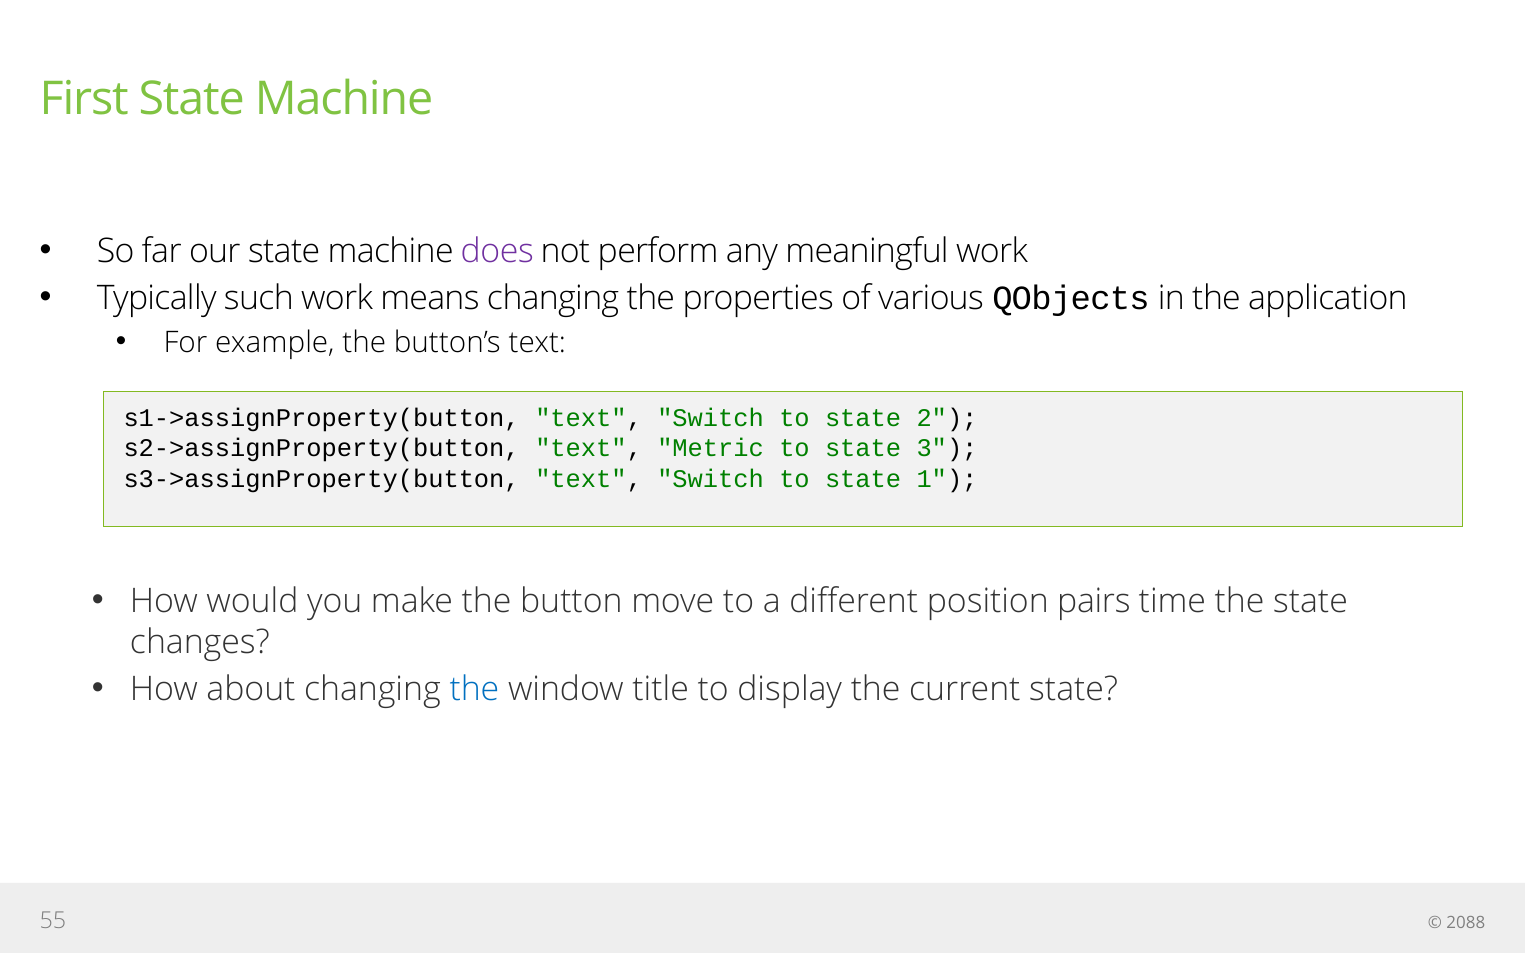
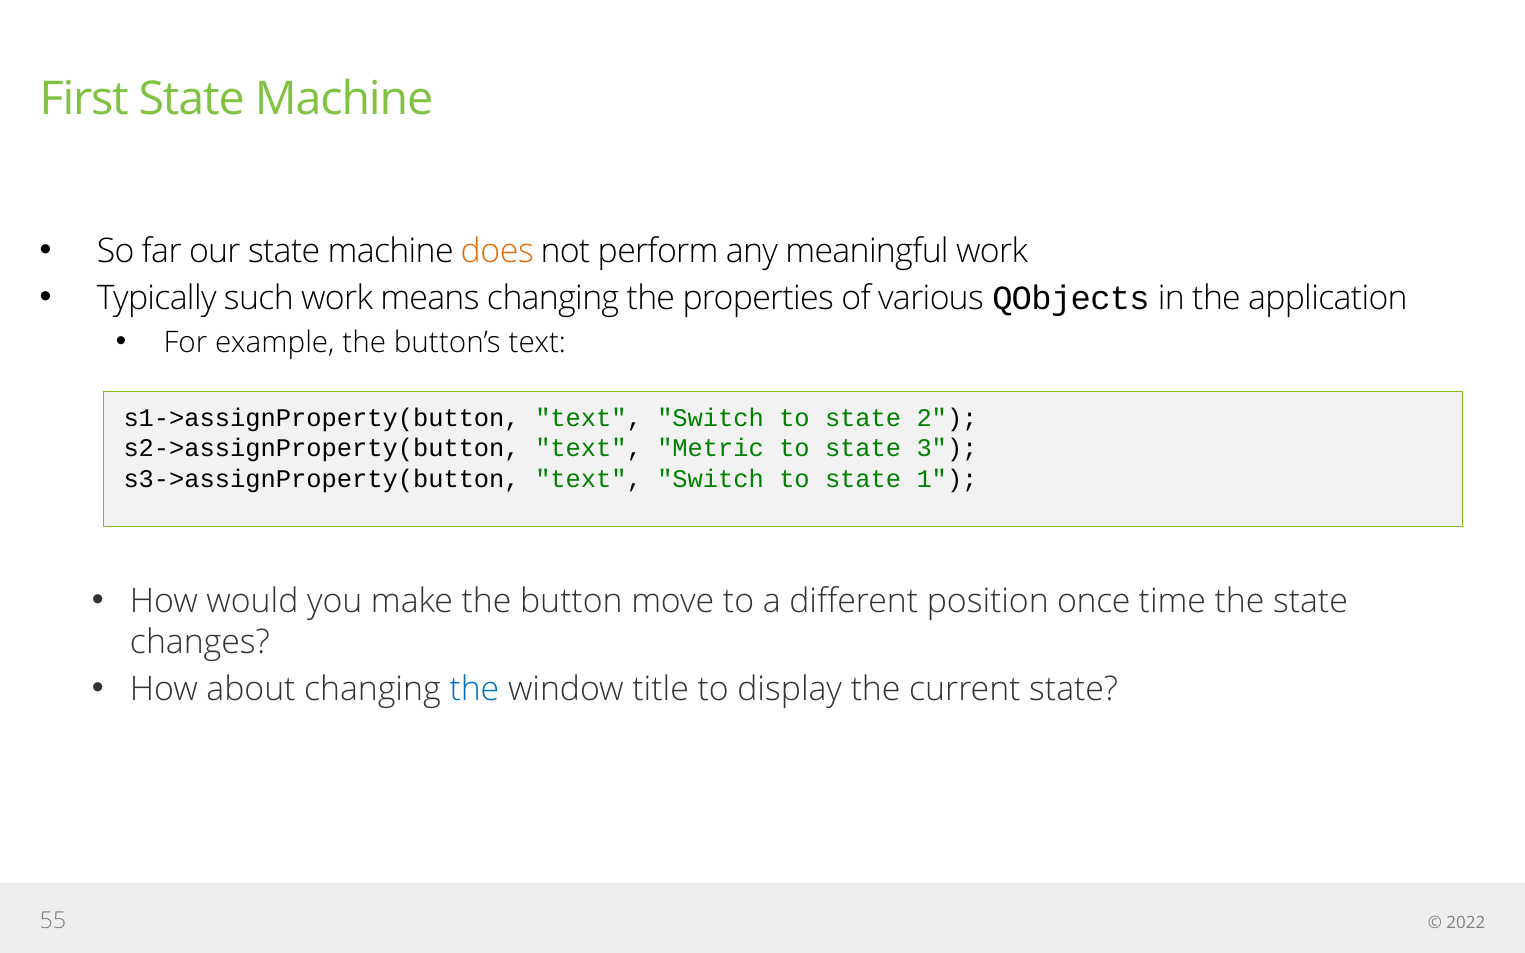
does colour: purple -> orange
pairs: pairs -> once
2088: 2088 -> 2022
